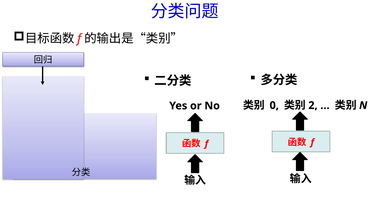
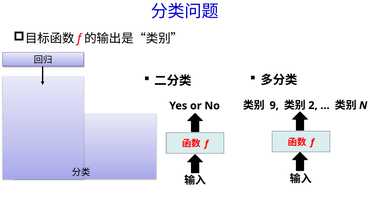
0: 0 -> 9
